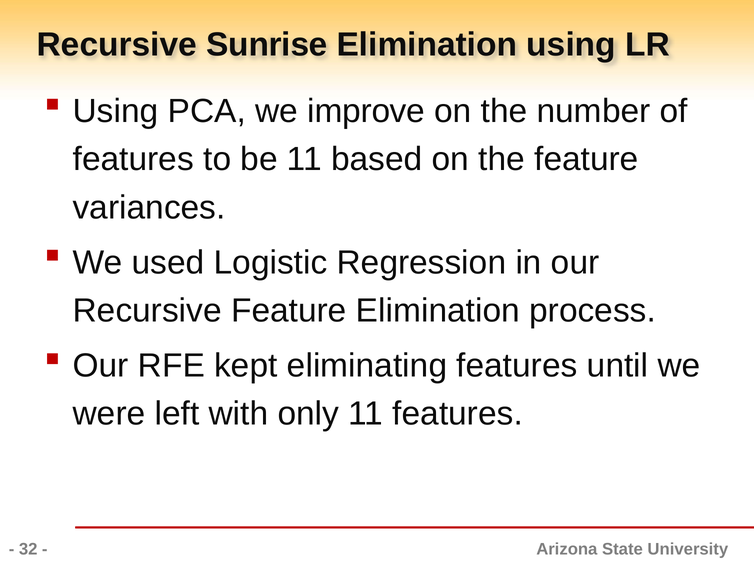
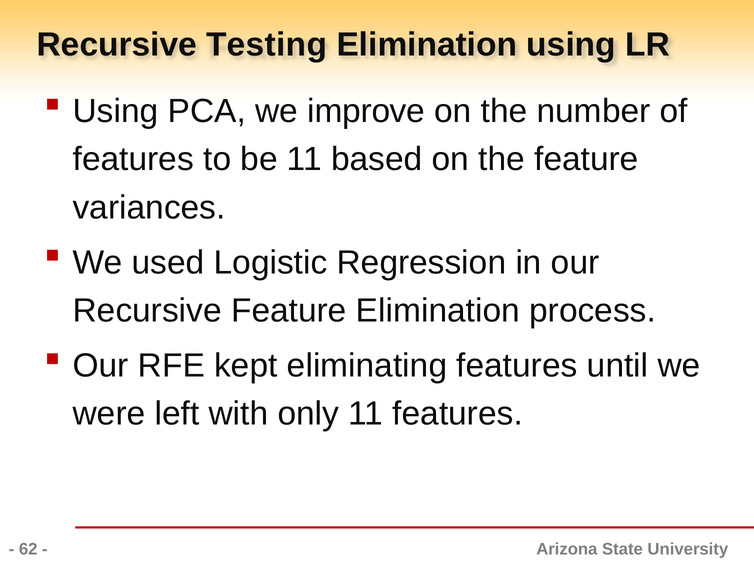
Sunrise: Sunrise -> Testing
32: 32 -> 62
